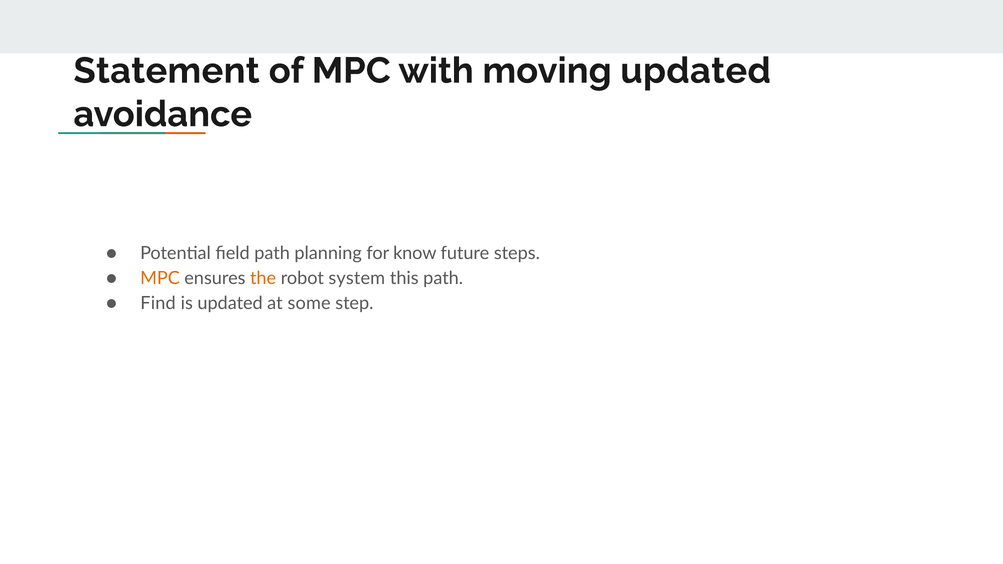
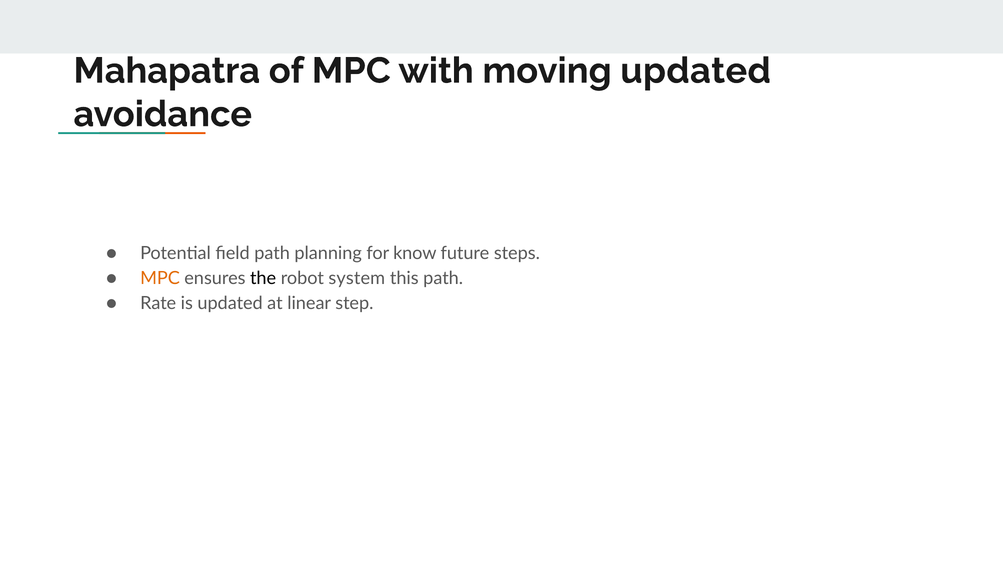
Statement: Statement -> Mahapatra
the colour: orange -> black
Find: Find -> Rate
some: some -> linear
